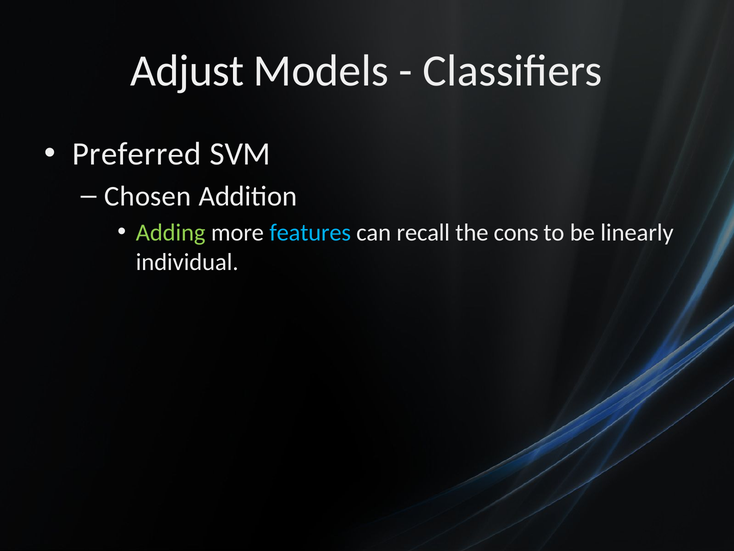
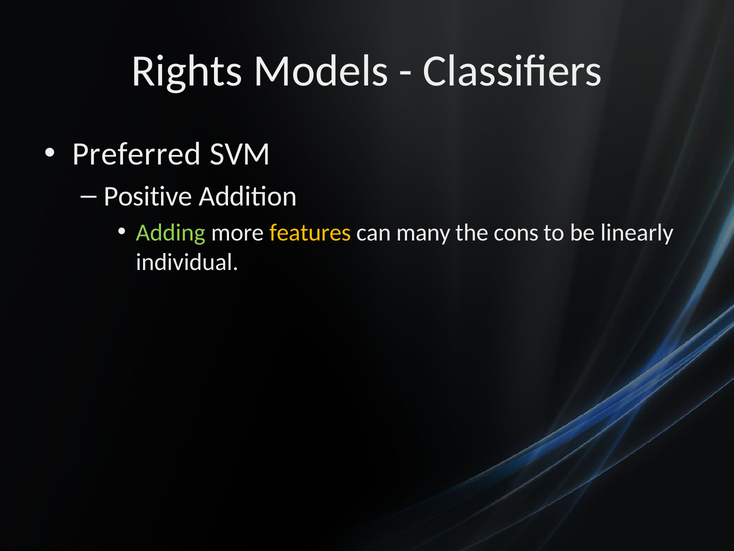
Adjust: Adjust -> Rights
Chosen: Chosen -> Positive
features colour: light blue -> yellow
recall: recall -> many
